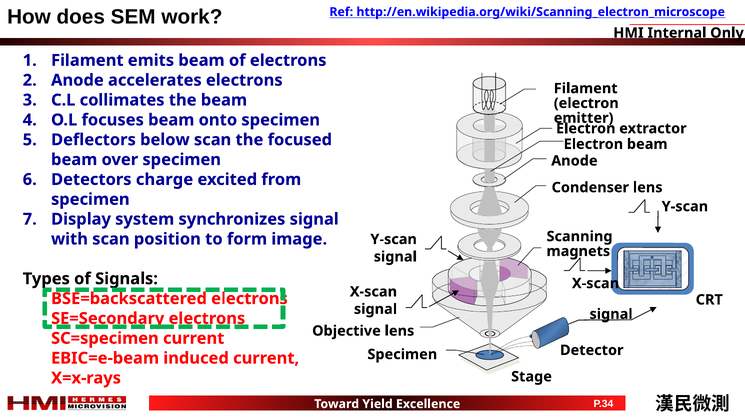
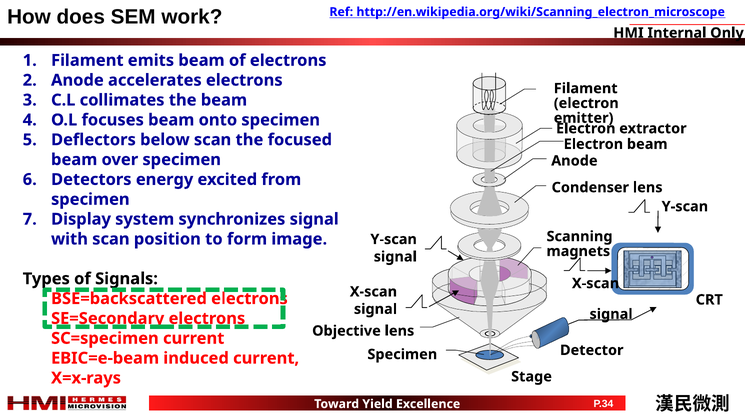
charge: charge -> energy
